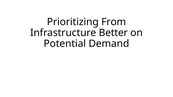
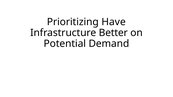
From: From -> Have
